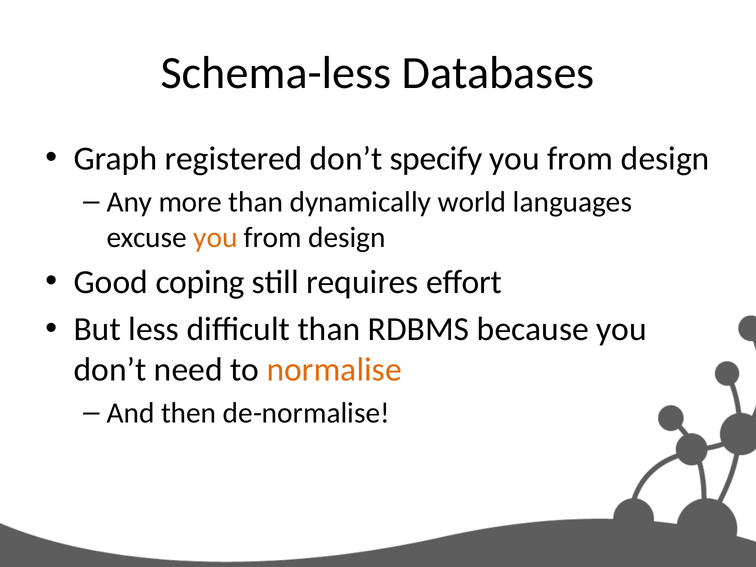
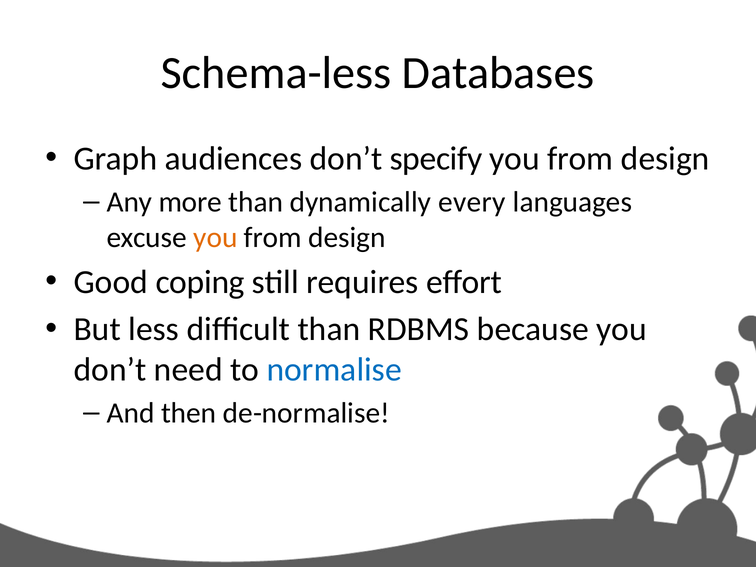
registered: registered -> audiences
world: world -> every
normalise colour: orange -> blue
